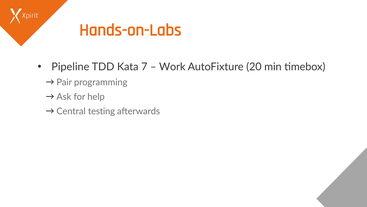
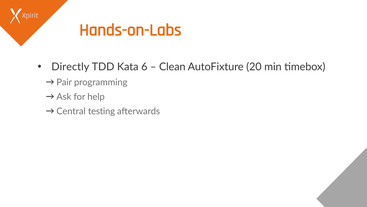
Pipeline: Pipeline -> Directly
7: 7 -> 6
Work: Work -> Clean
